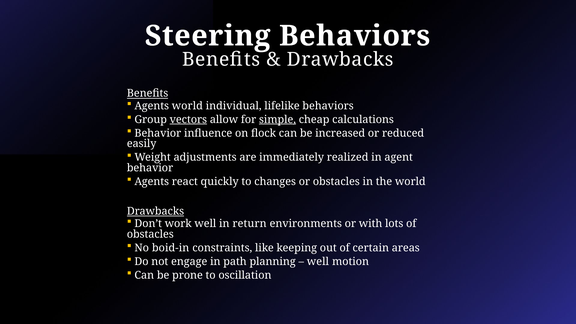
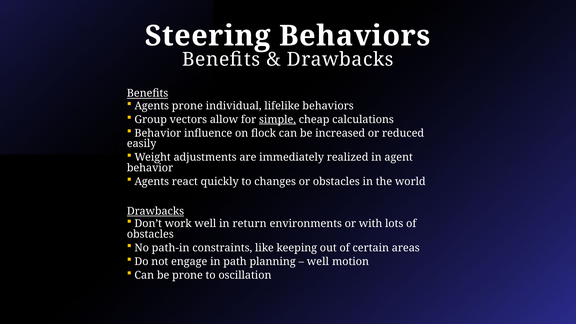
Agents world: world -> prone
vectors underline: present -> none
boid-in: boid-in -> path-in
